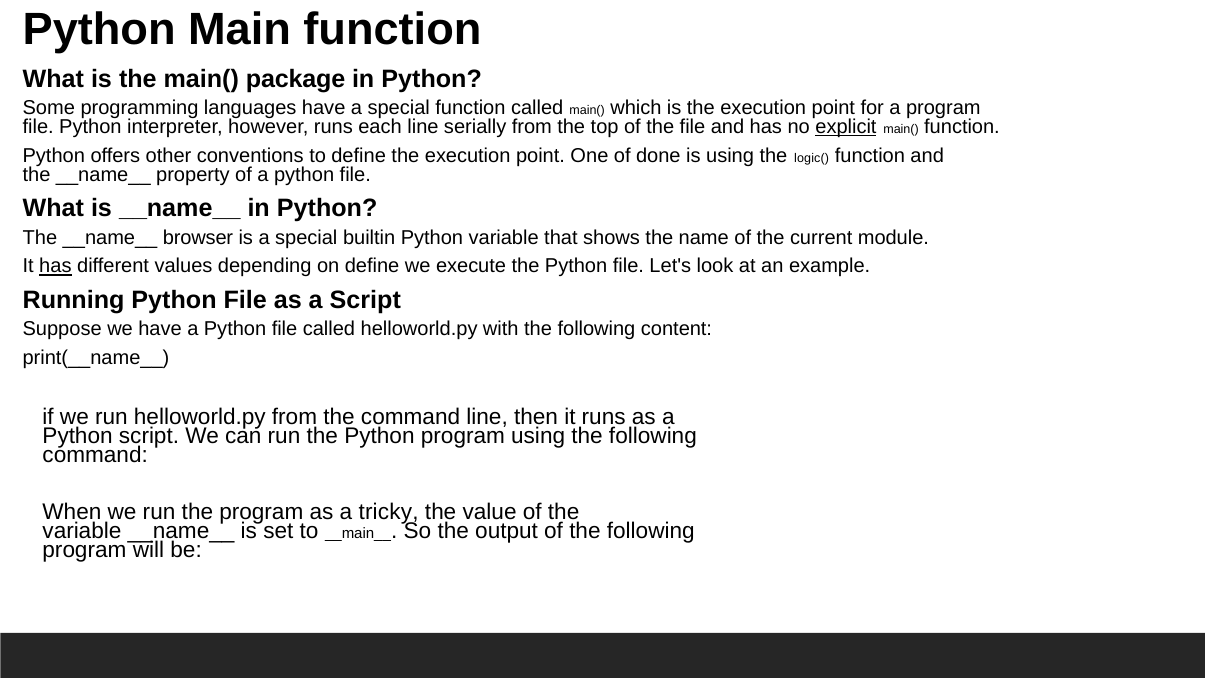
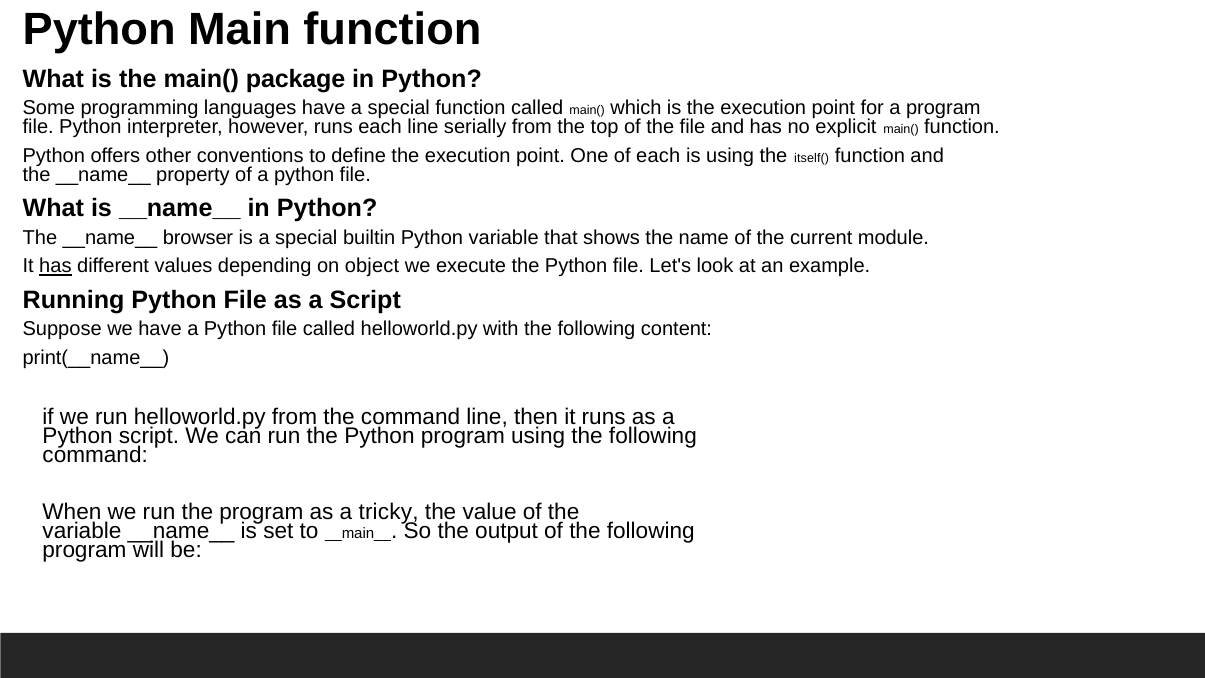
explicit underline: present -> none
of done: done -> each
logic(: logic( -> itself(
on define: define -> object
